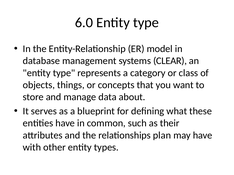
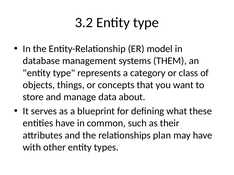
6.0: 6.0 -> 3.2
CLEAR: CLEAR -> THEM
